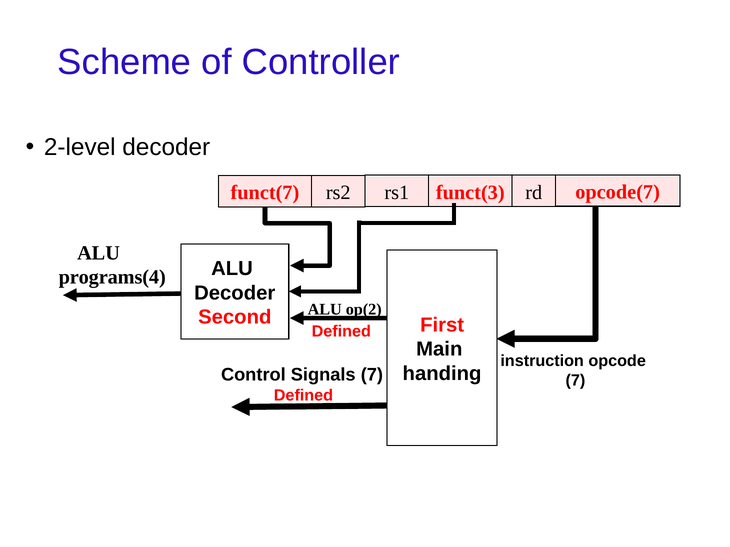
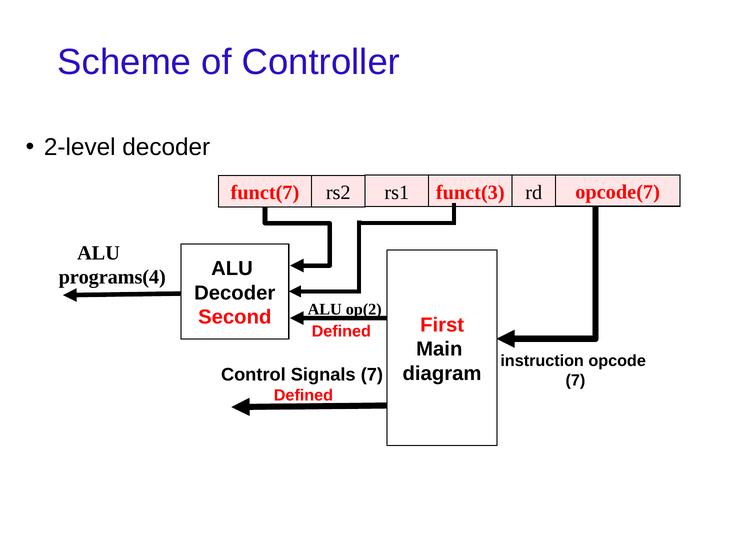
handing: handing -> diagram
